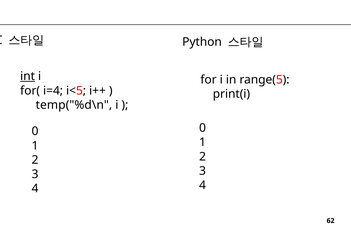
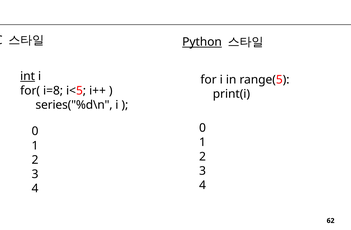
Python underline: none -> present
i=4: i=4 -> i=8
temp("%d\n: temp("%d\n -> series("%d\n
